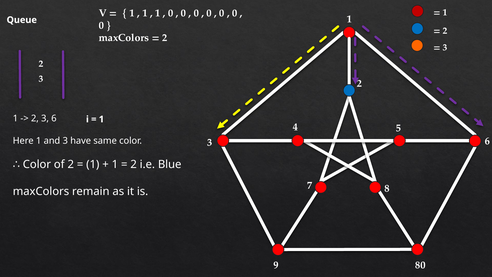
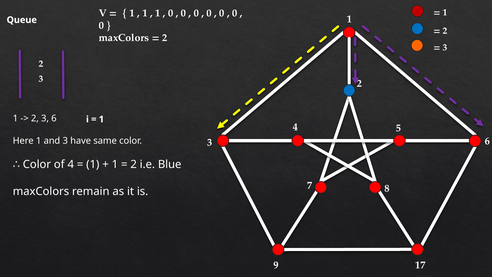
of 2: 2 -> 4
80: 80 -> 17
